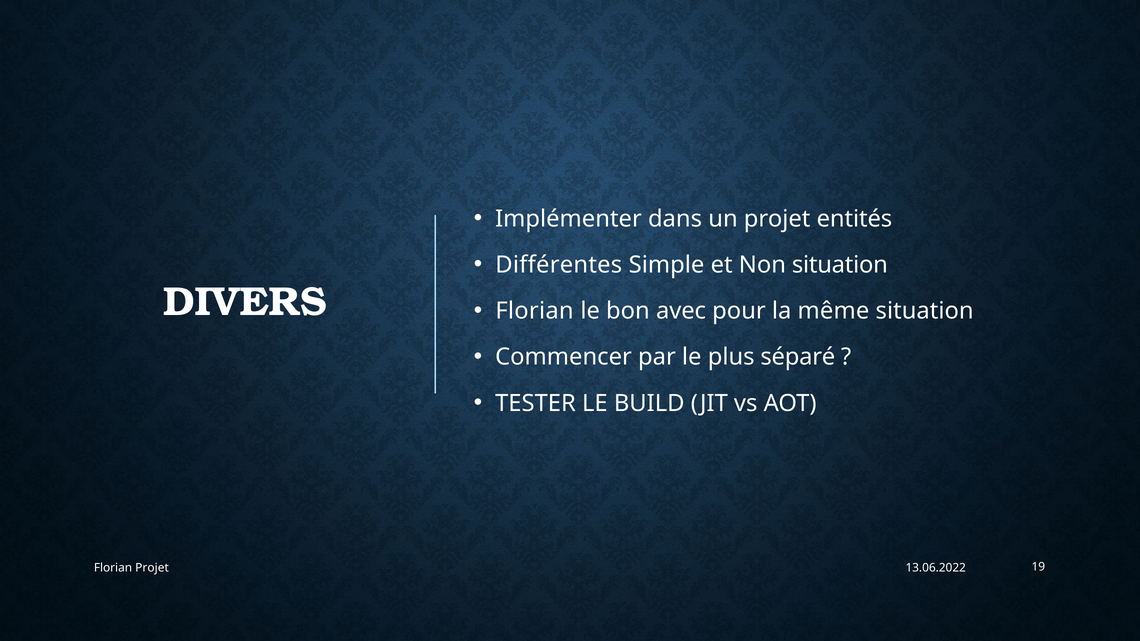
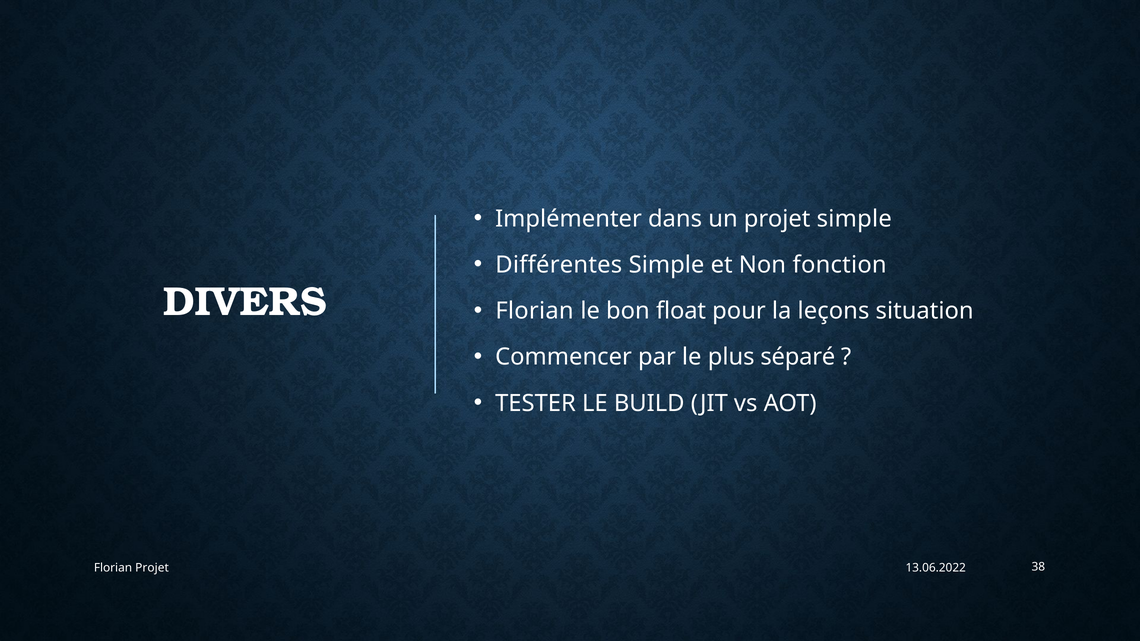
projet entités: entités -> simple
Non situation: situation -> fonction
avec: avec -> float
même: même -> leçons
19: 19 -> 38
